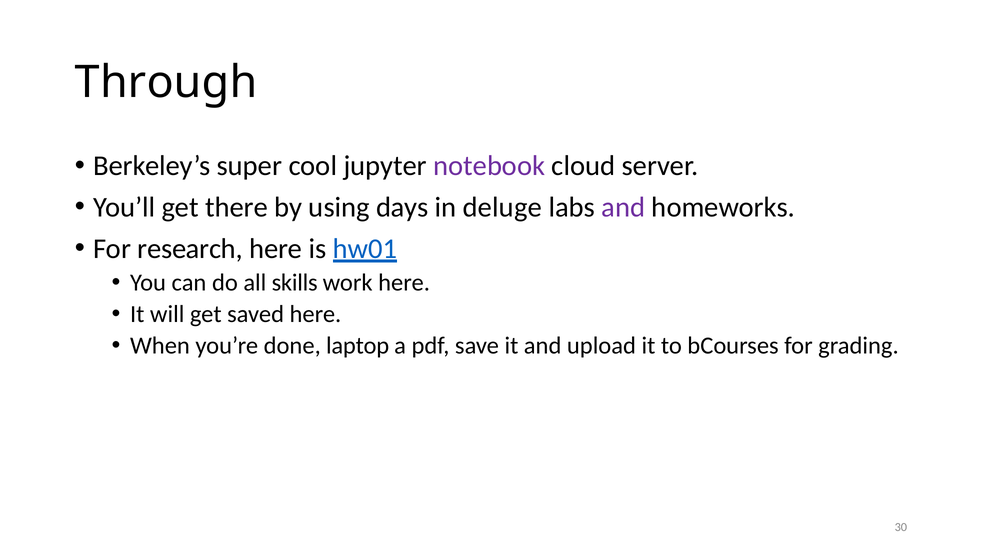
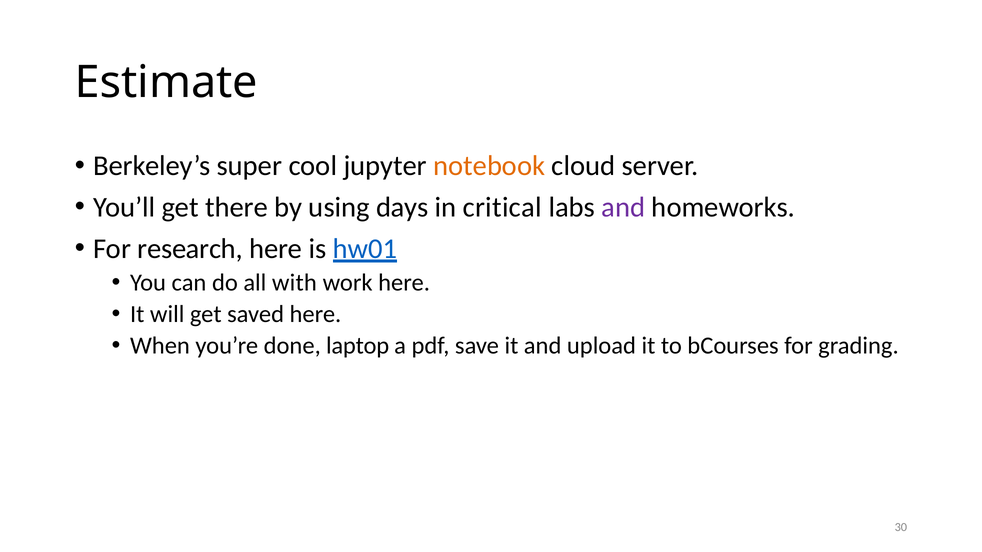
Through: Through -> Estimate
notebook colour: purple -> orange
deluge: deluge -> critical
skills: skills -> with
